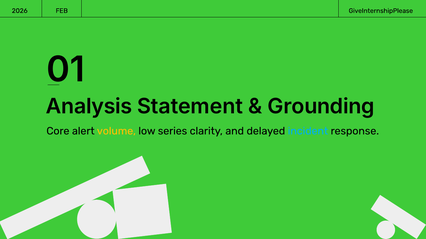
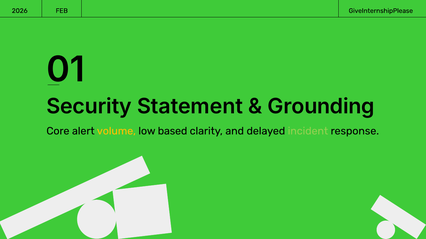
Analysis: Analysis -> Security
series: series -> based
incident colour: light blue -> light green
